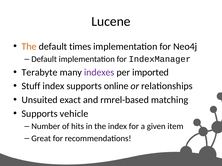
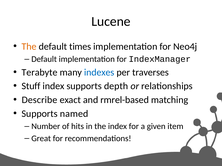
indexes colour: purple -> blue
imported: imported -> traverses
online: online -> depth
Unsuited: Unsuited -> Describe
vehicle: vehicle -> named
